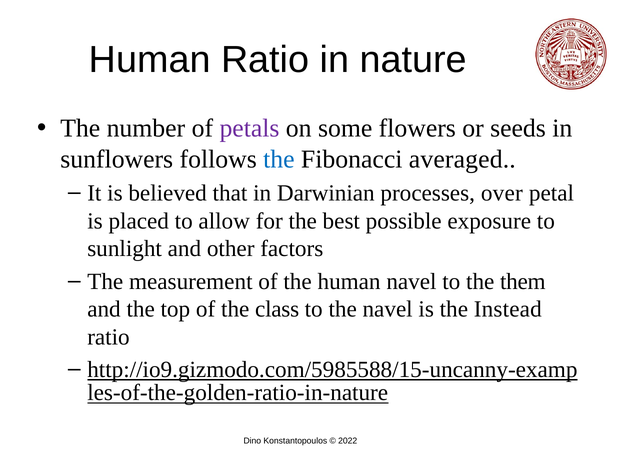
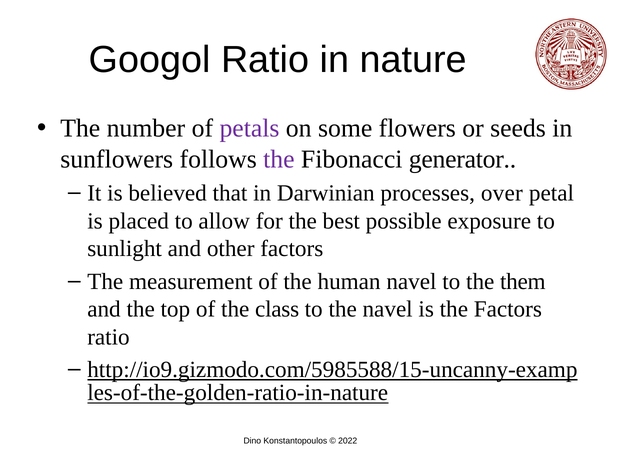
Human at (150, 60): Human -> Googol
the at (279, 159) colour: blue -> purple
averaged: averaged -> generator
the Instead: Instead -> Factors
